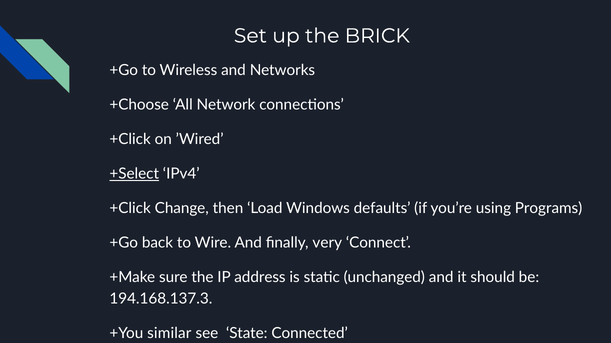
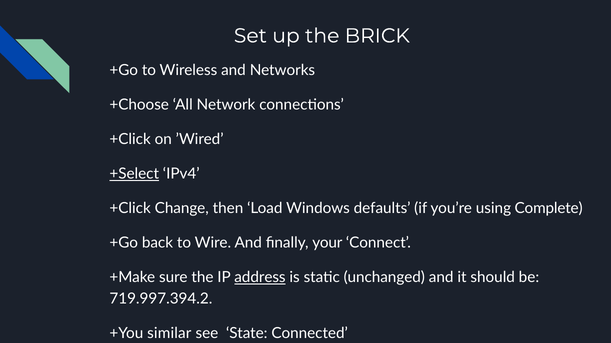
Programs: Programs -> Complete
very: very -> your
address underline: none -> present
194.168.137.3: 194.168.137.3 -> 719.997.394.2
